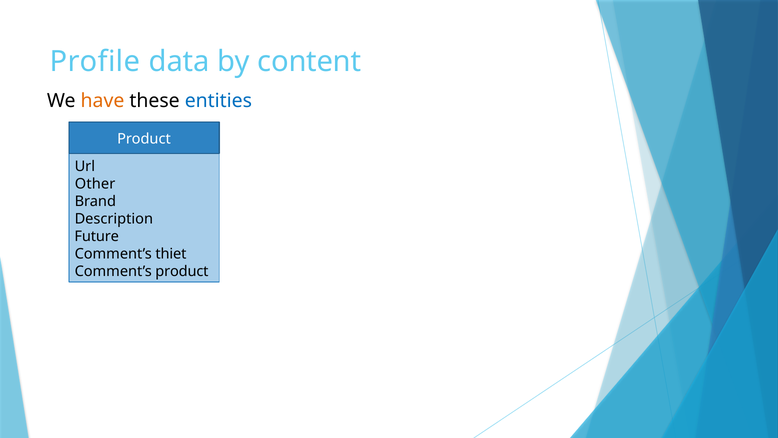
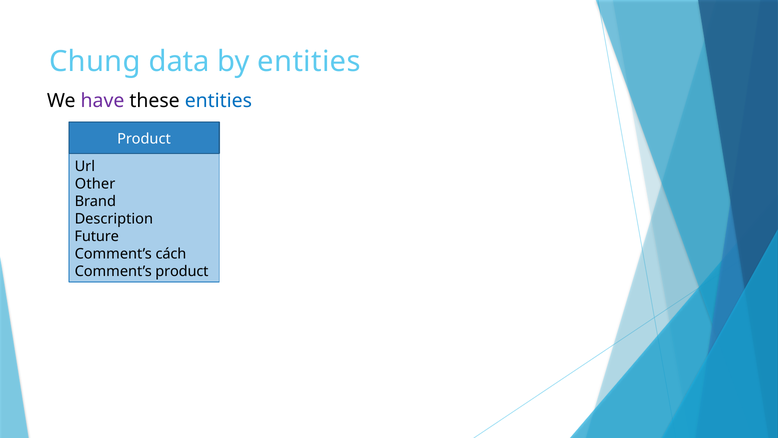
Profile: Profile -> Chung
by content: content -> entities
have colour: orange -> purple
thiet: thiet -> cách
